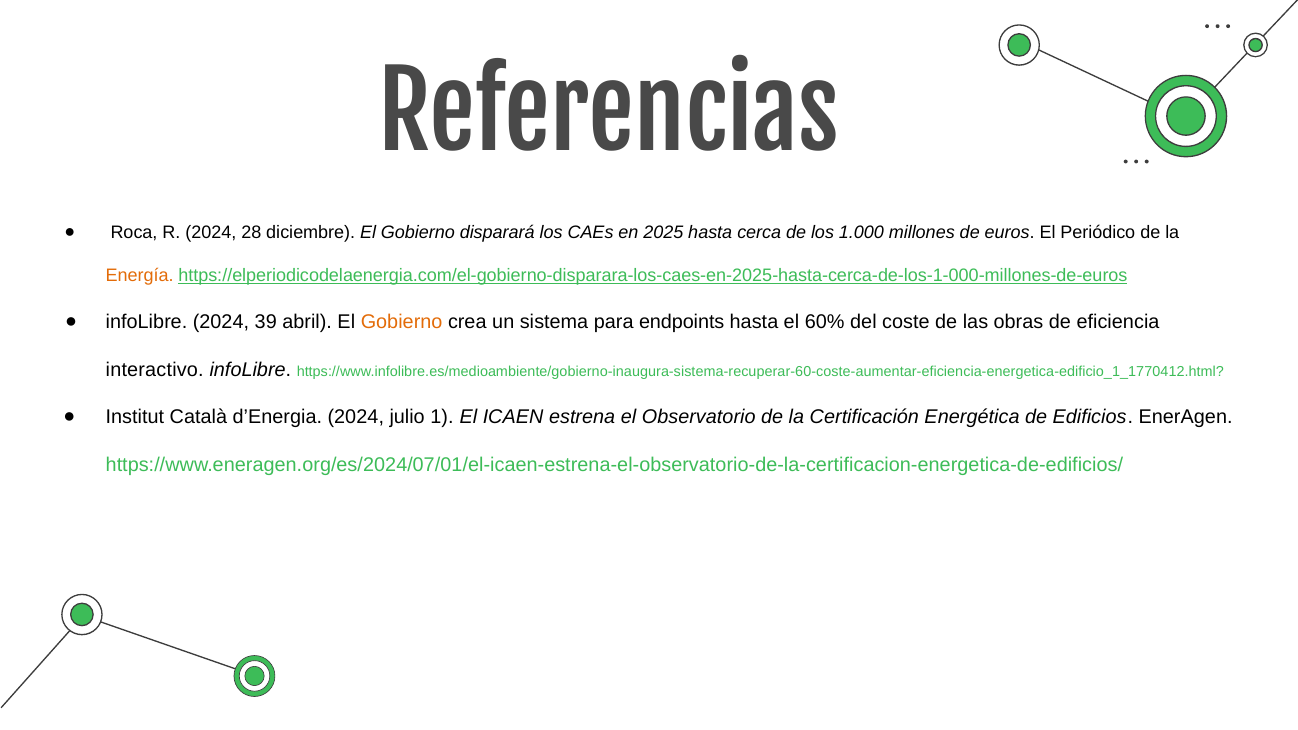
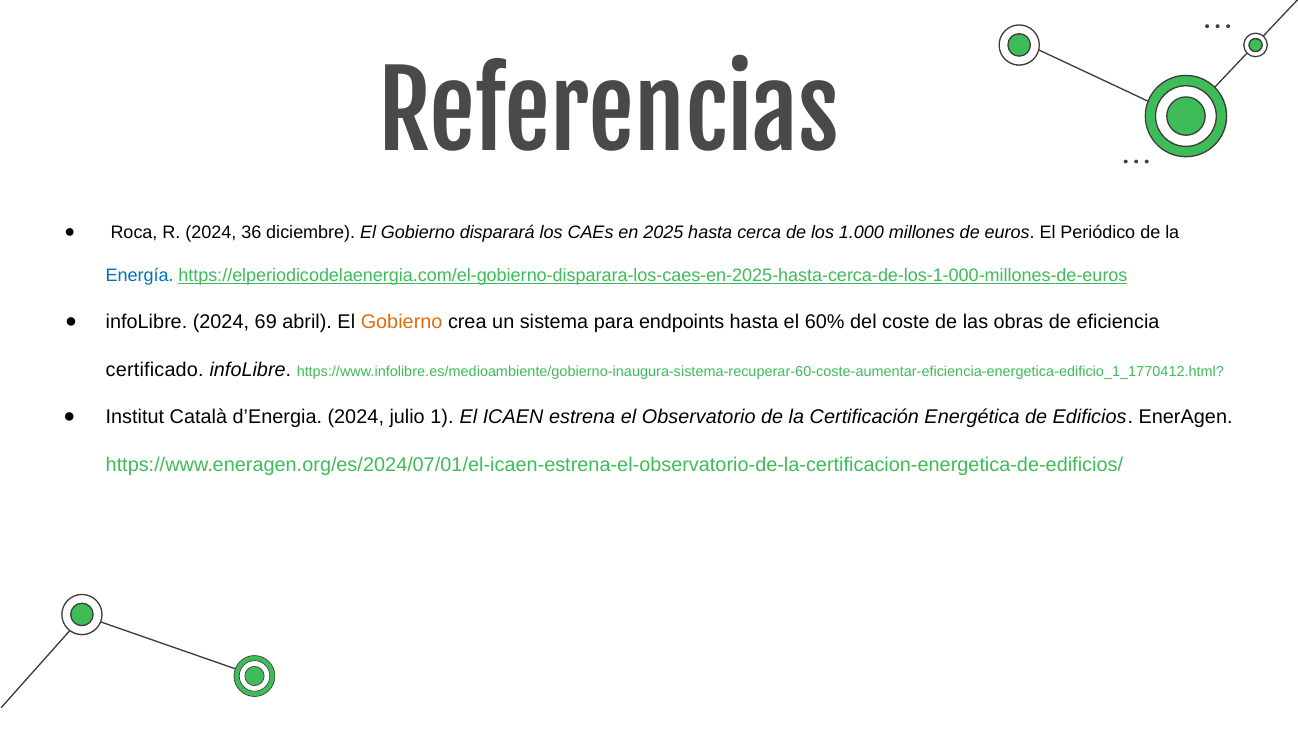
28: 28 -> 36
Energía colour: orange -> blue
39: 39 -> 69
interactivo: interactivo -> certificado
